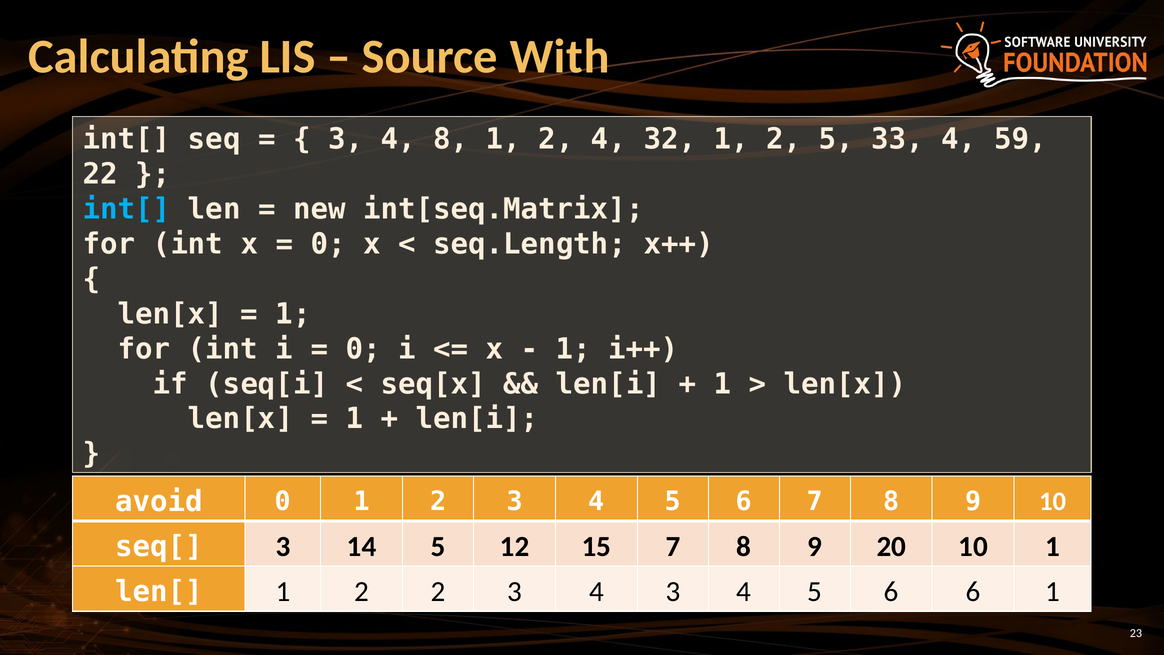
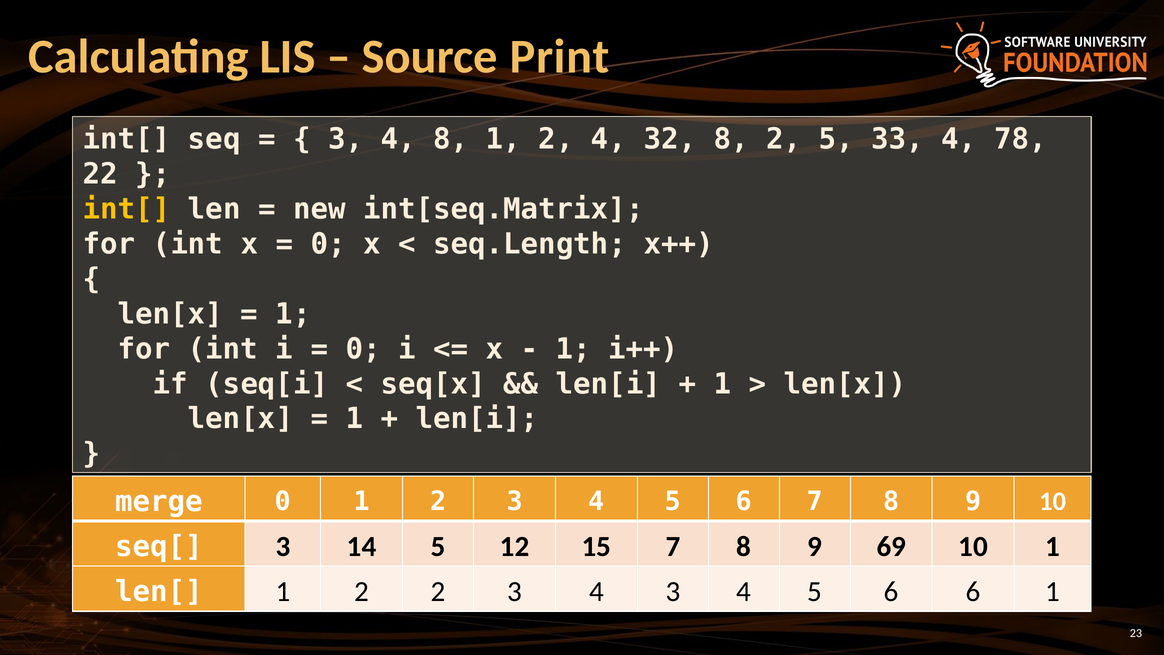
With: With -> Print
32 1: 1 -> 8
59: 59 -> 78
int[ at (127, 209) colour: light blue -> yellow
avoid: avoid -> merge
20: 20 -> 69
